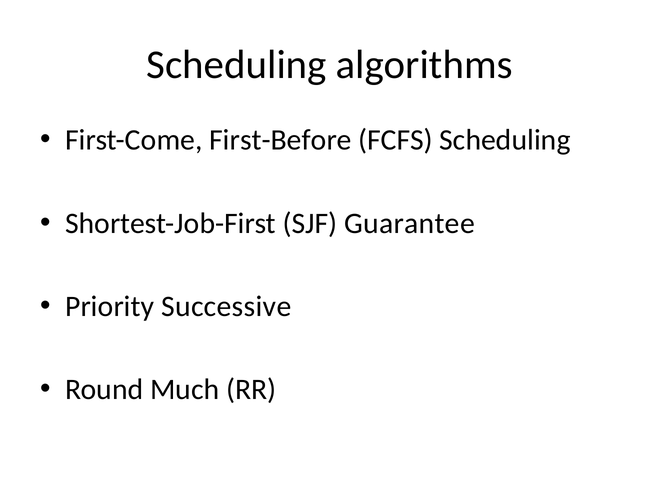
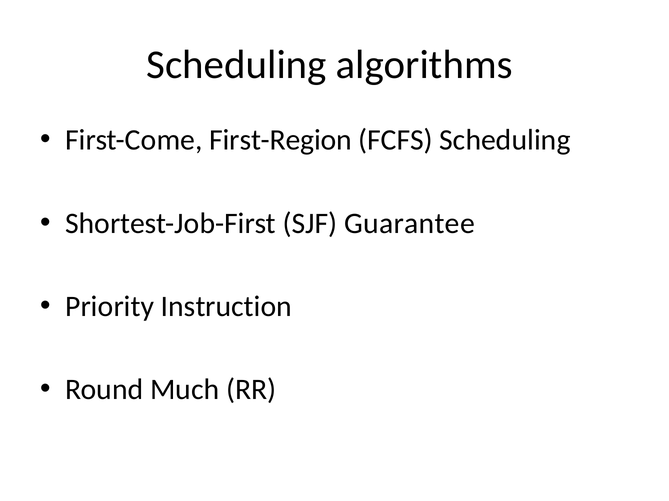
First-Before: First-Before -> First-Region
Successive: Successive -> Instruction
